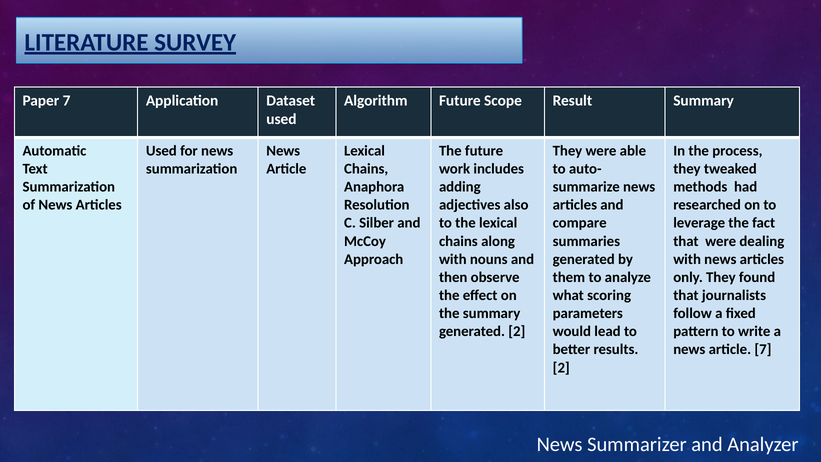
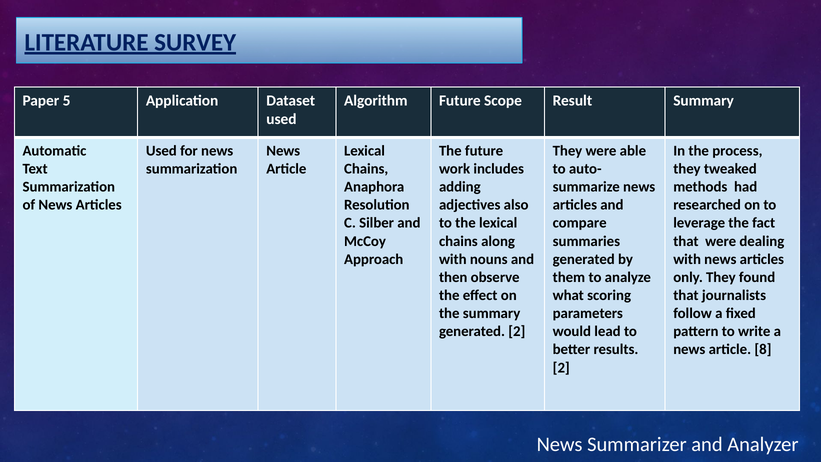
Paper 7: 7 -> 5
article 7: 7 -> 8
